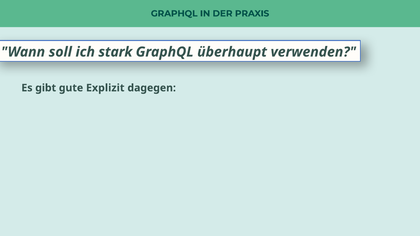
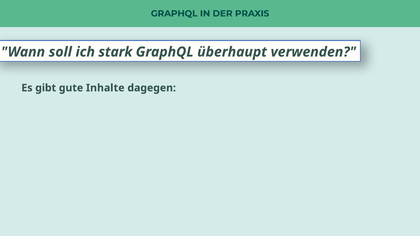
Explizit: Explizit -> Inhalte
